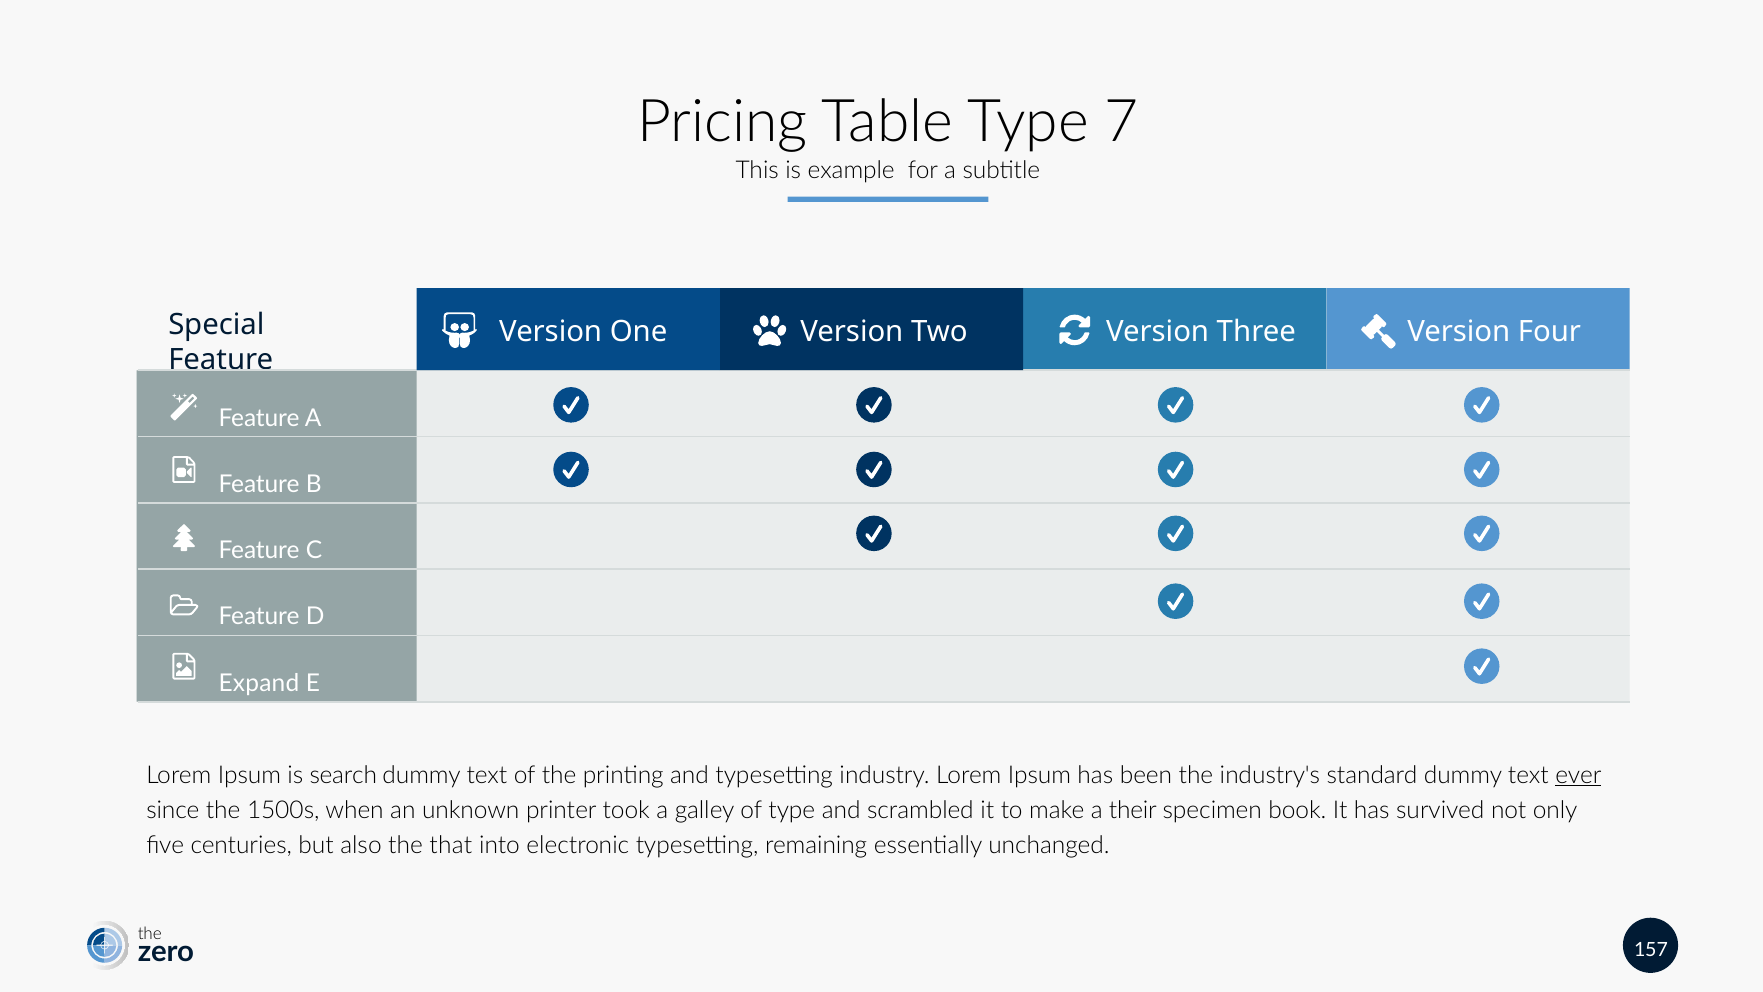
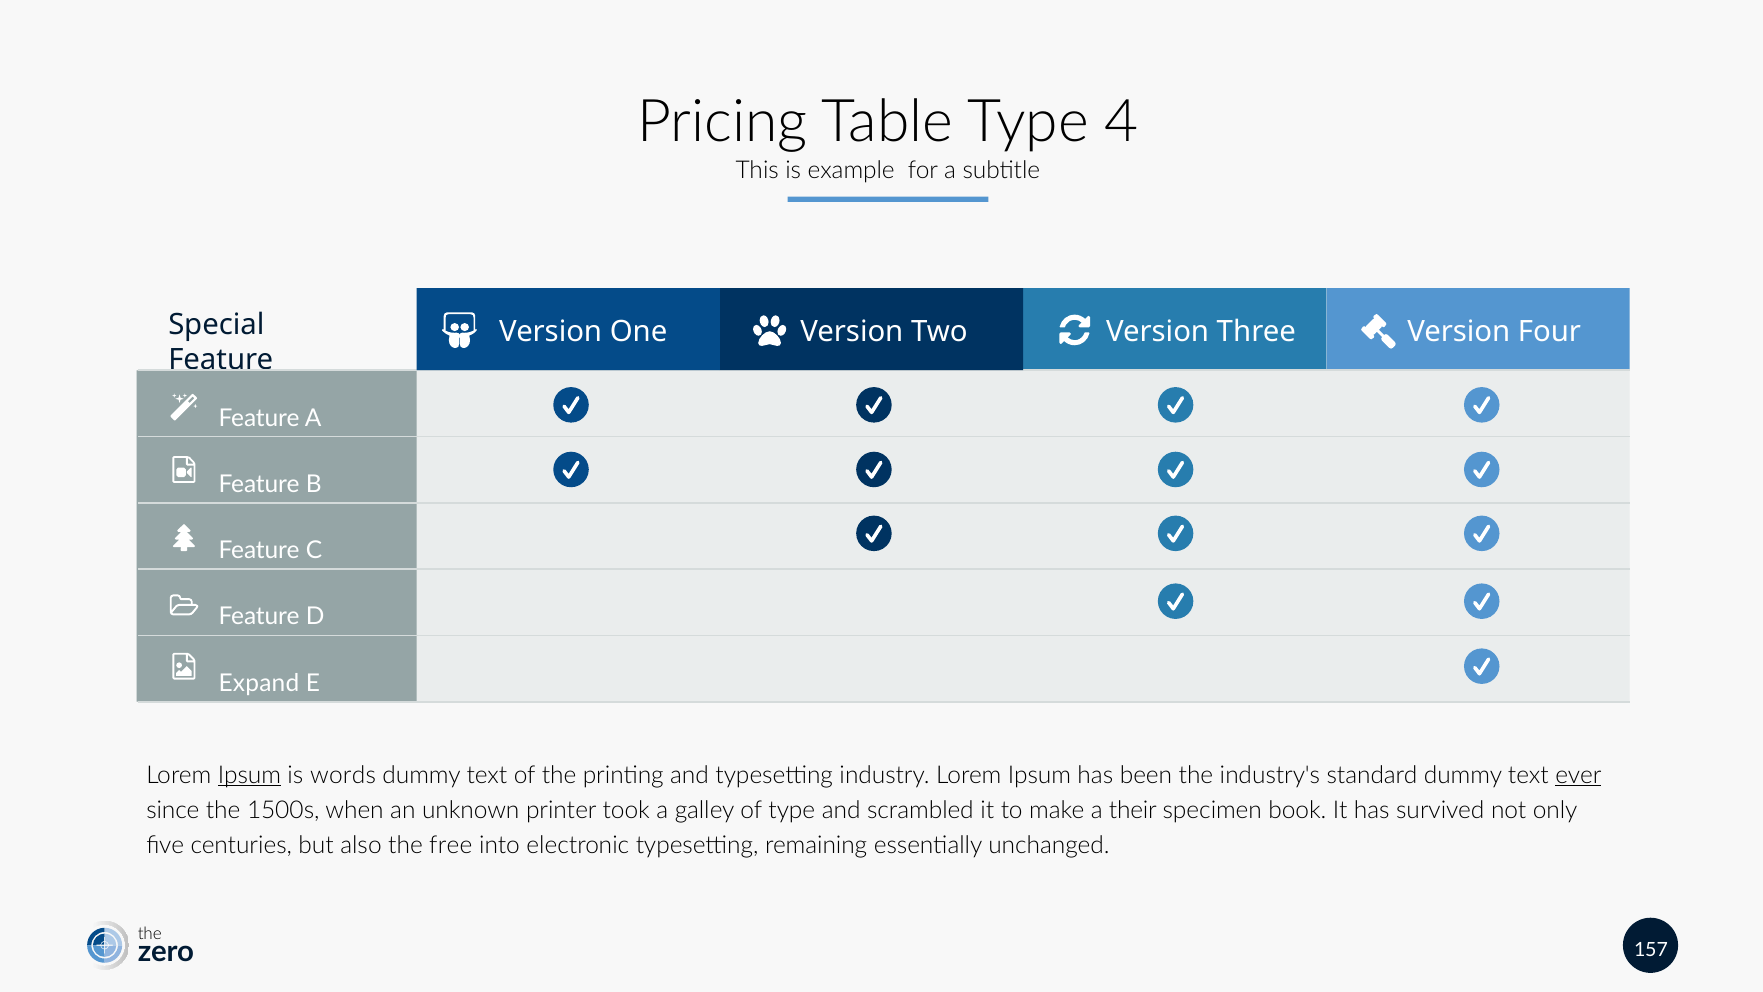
7: 7 -> 4
Ipsum at (249, 775) underline: none -> present
search: search -> words
that: that -> free
